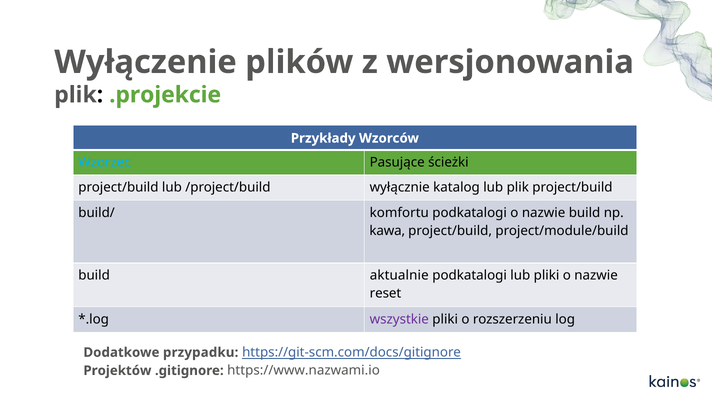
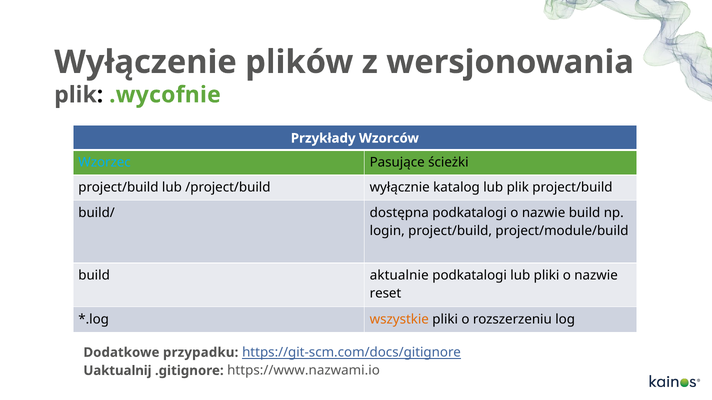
.projekcie: .projekcie -> .wycofnie
komfortu: komfortu -> dostępna
kawa: kawa -> login
wszystkie colour: purple -> orange
Projektów: Projektów -> Uaktualnij
